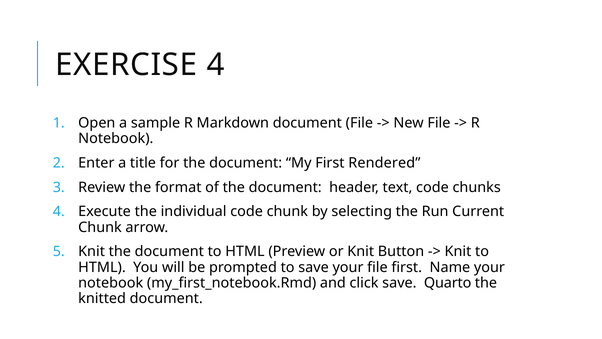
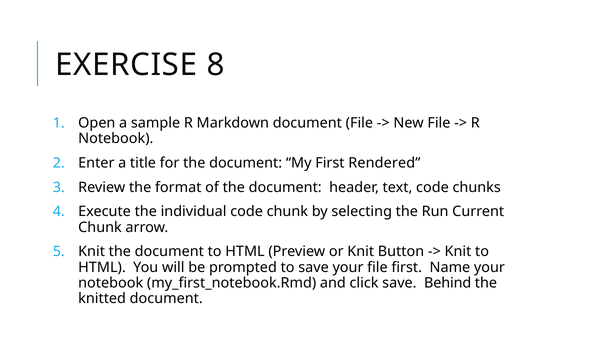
EXERCISE 4: 4 -> 8
Quarto: Quarto -> Behind
